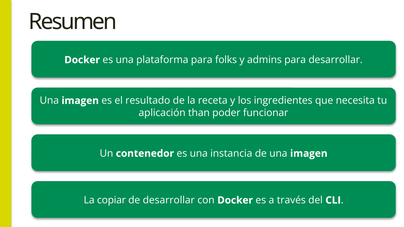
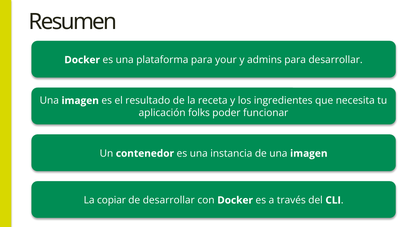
folks: folks -> your
than: than -> folks
